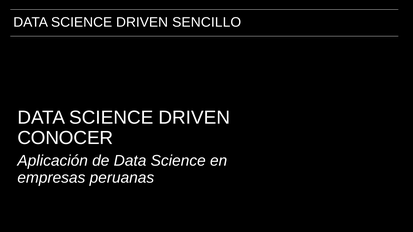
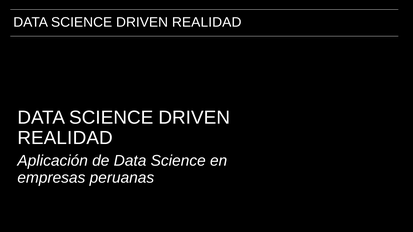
SENCILLO at (207, 22): SENCILLO -> REALIDAD
CONOCER at (65, 138): CONOCER -> REALIDAD
